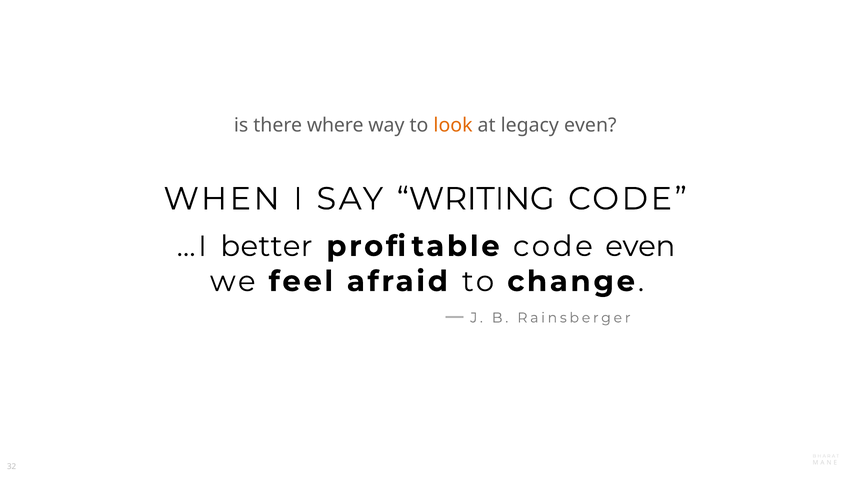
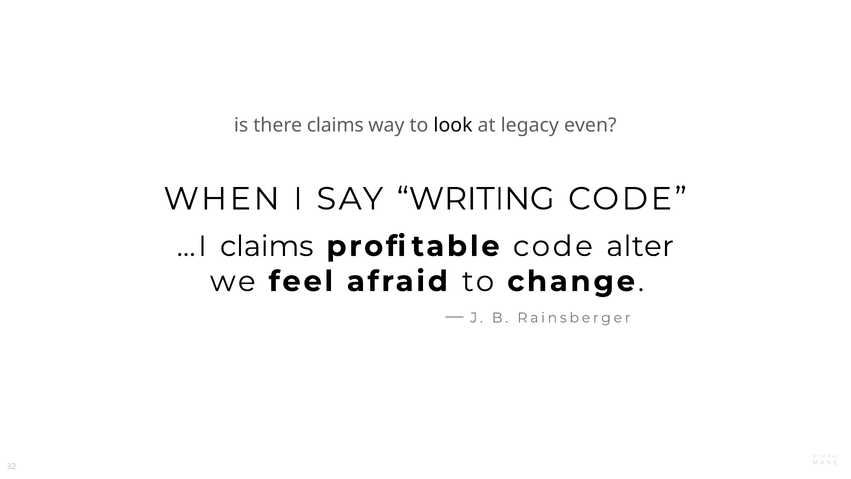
there where: where -> claims
look colour: orange -> black
…I better: better -> claims
code even: even -> alter
